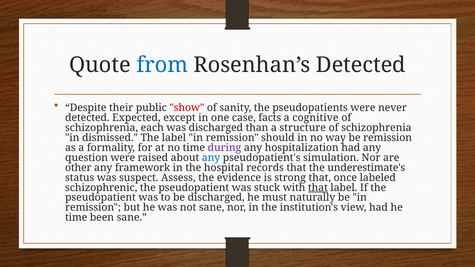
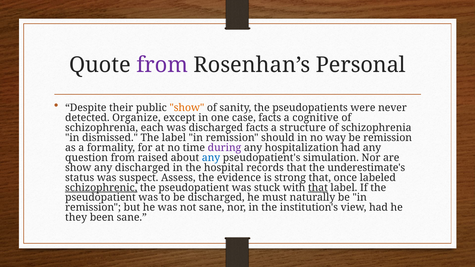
from at (162, 65) colour: blue -> purple
Rosenhan’s Detected: Detected -> Personal
show at (187, 108) colour: red -> orange
Expected: Expected -> Organize
discharged than: than -> facts
question were: were -> from
other at (78, 168): other -> show
any framework: framework -> discharged
schizophrenic underline: none -> present
time at (76, 218): time -> they
